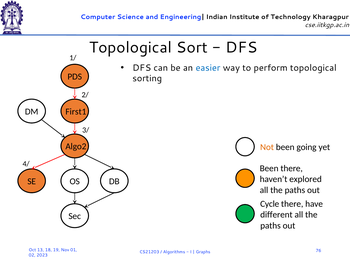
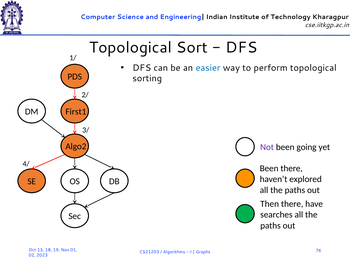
Not colour: orange -> purple
Cycle: Cycle -> Then
different: different -> searches
